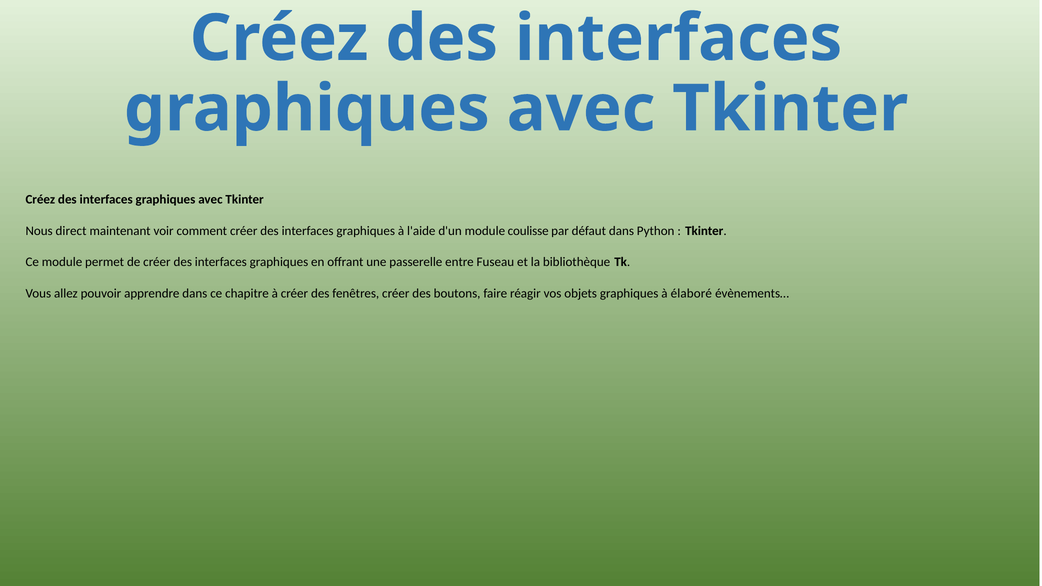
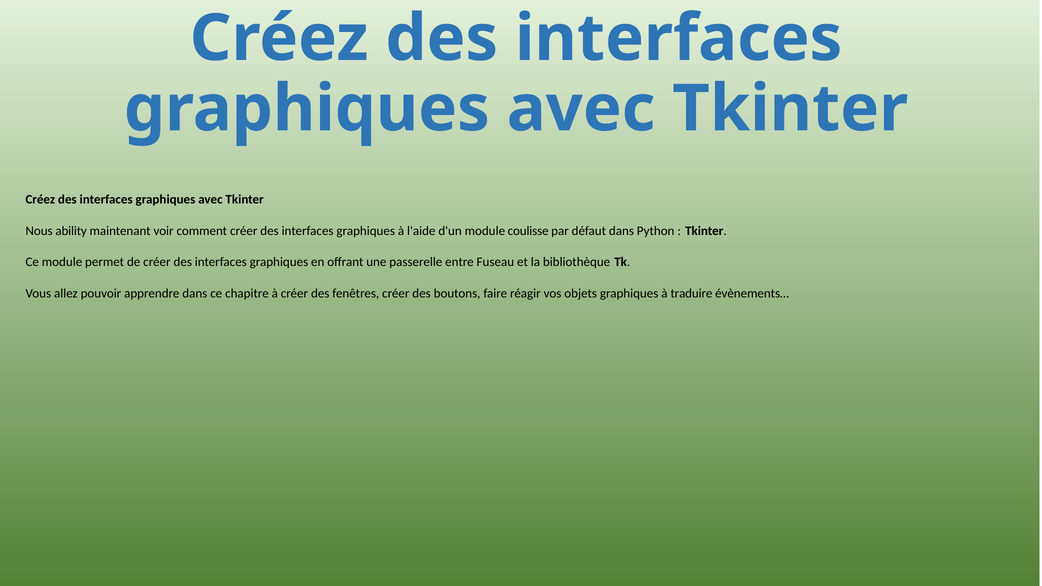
direct: direct -> ability
élaboré: élaboré -> traduire
